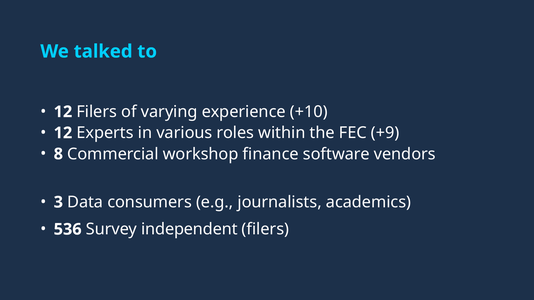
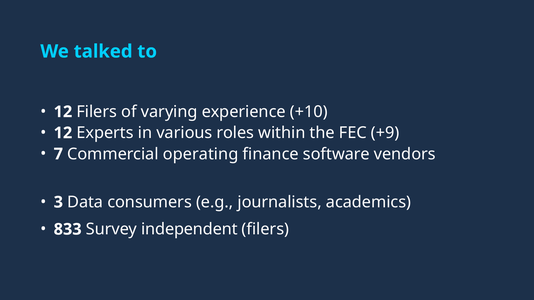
8: 8 -> 7
workshop: workshop -> operating
536: 536 -> 833
